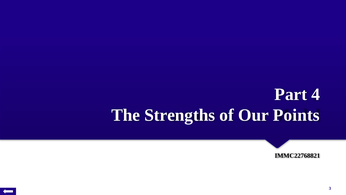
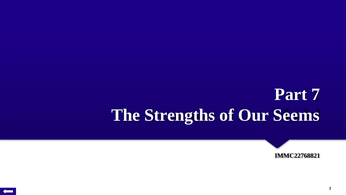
4: 4 -> 7
Points: Points -> Seems
